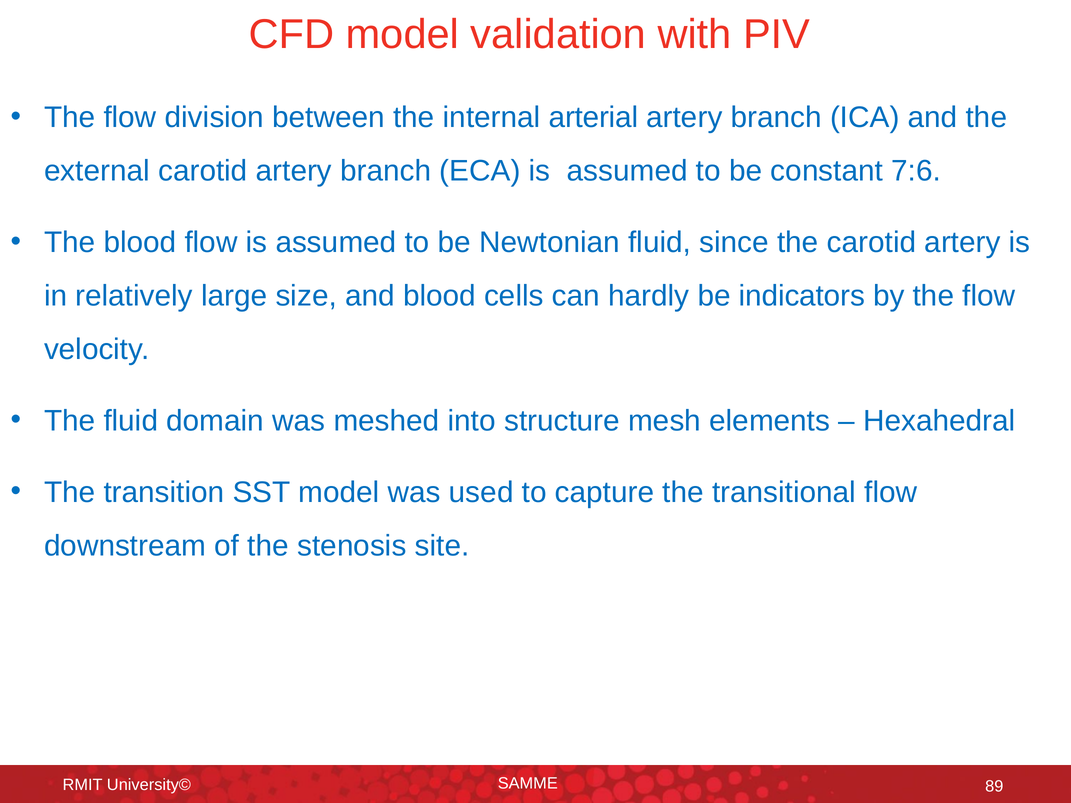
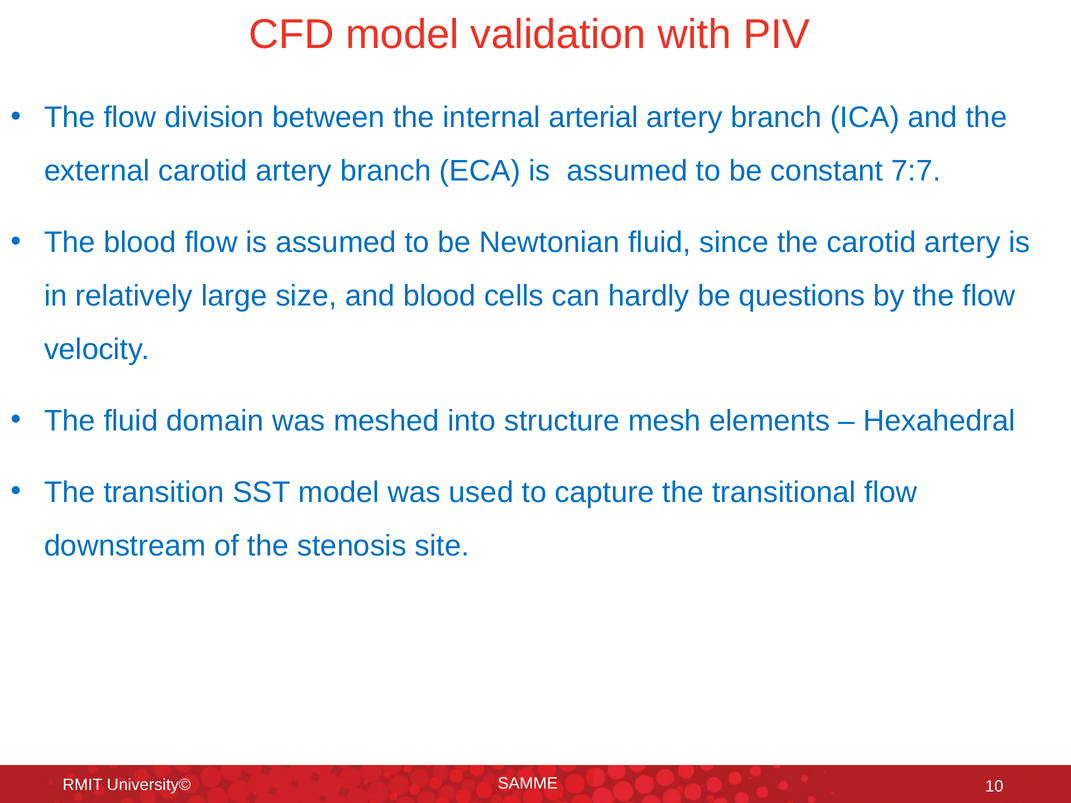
7:6: 7:6 -> 7:7
indicators: indicators -> questions
89: 89 -> 10
